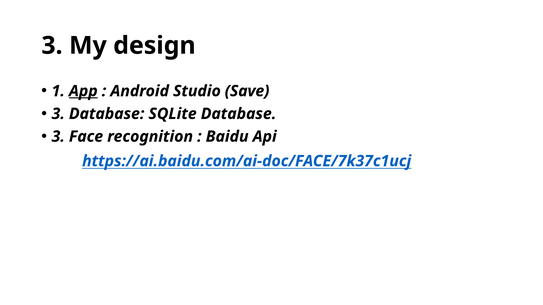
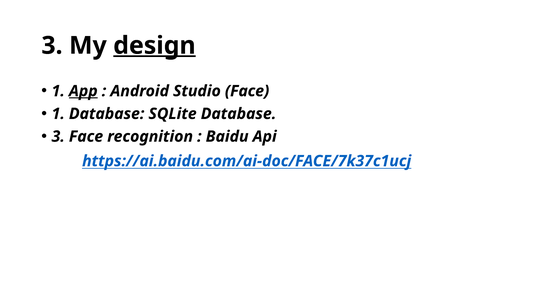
design underline: none -> present
Studio Save: Save -> Face
3 at (58, 114): 3 -> 1
